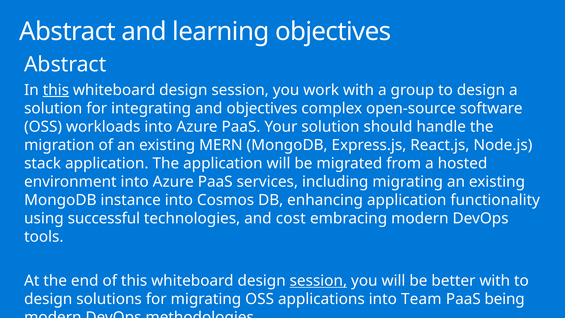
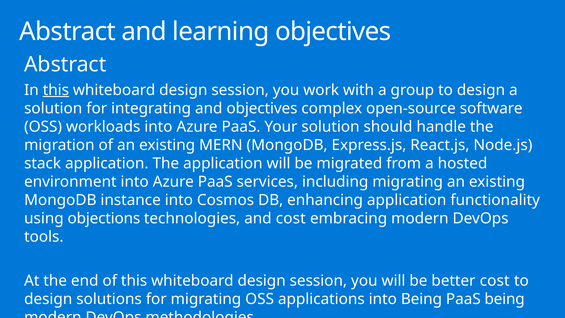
successful: successful -> objections
session at (318, 281) underline: present -> none
better with: with -> cost
into Team: Team -> Being
